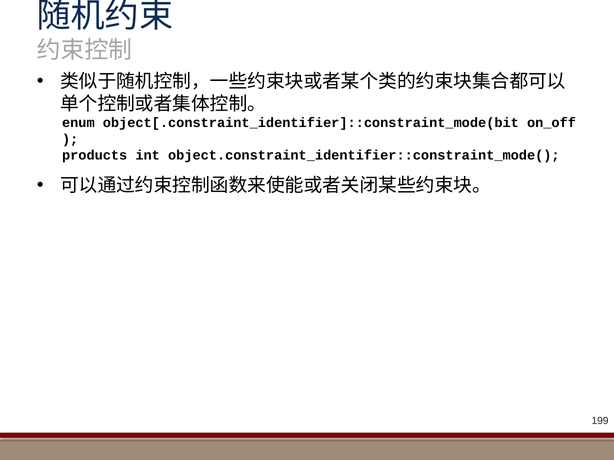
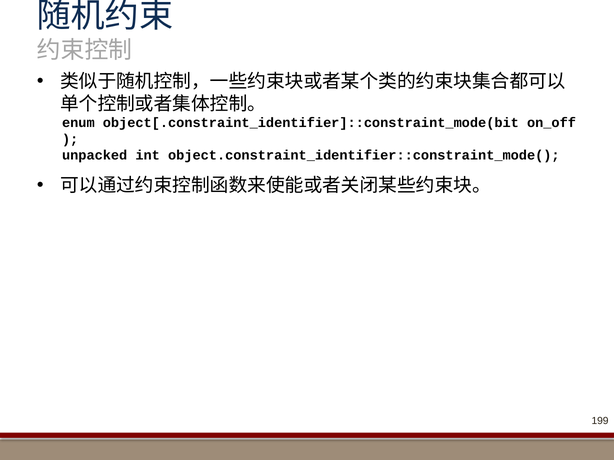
products: products -> unpacked
